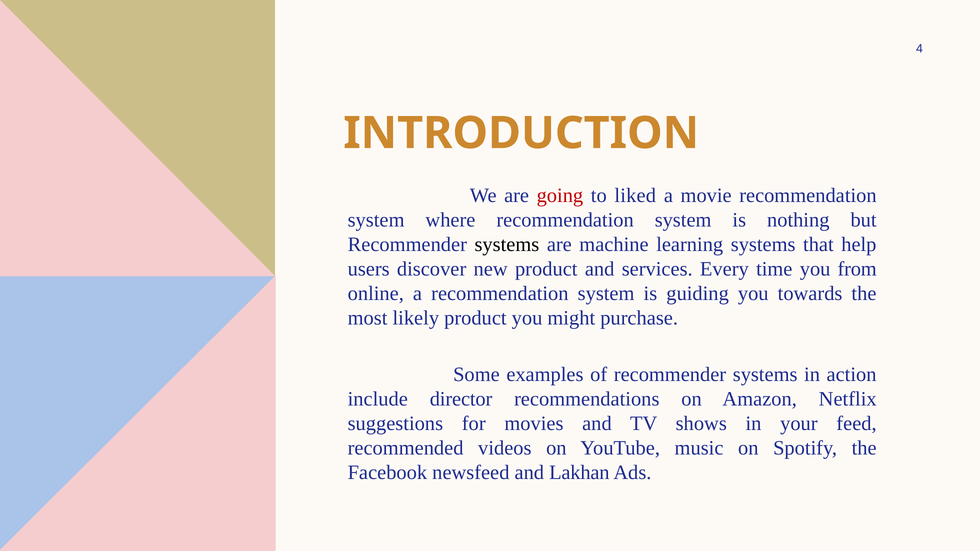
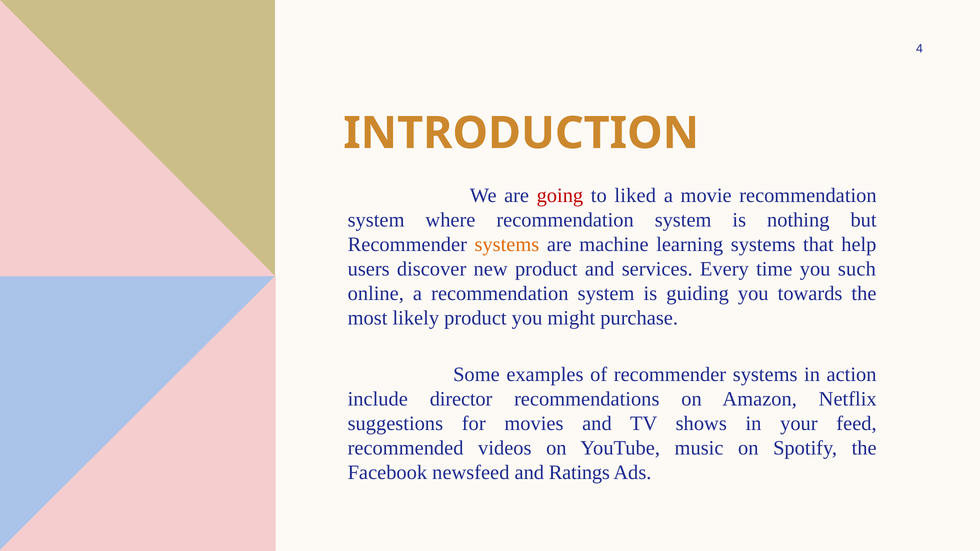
systems at (507, 245) colour: black -> orange
from: from -> such
Lakhan: Lakhan -> Ratings
